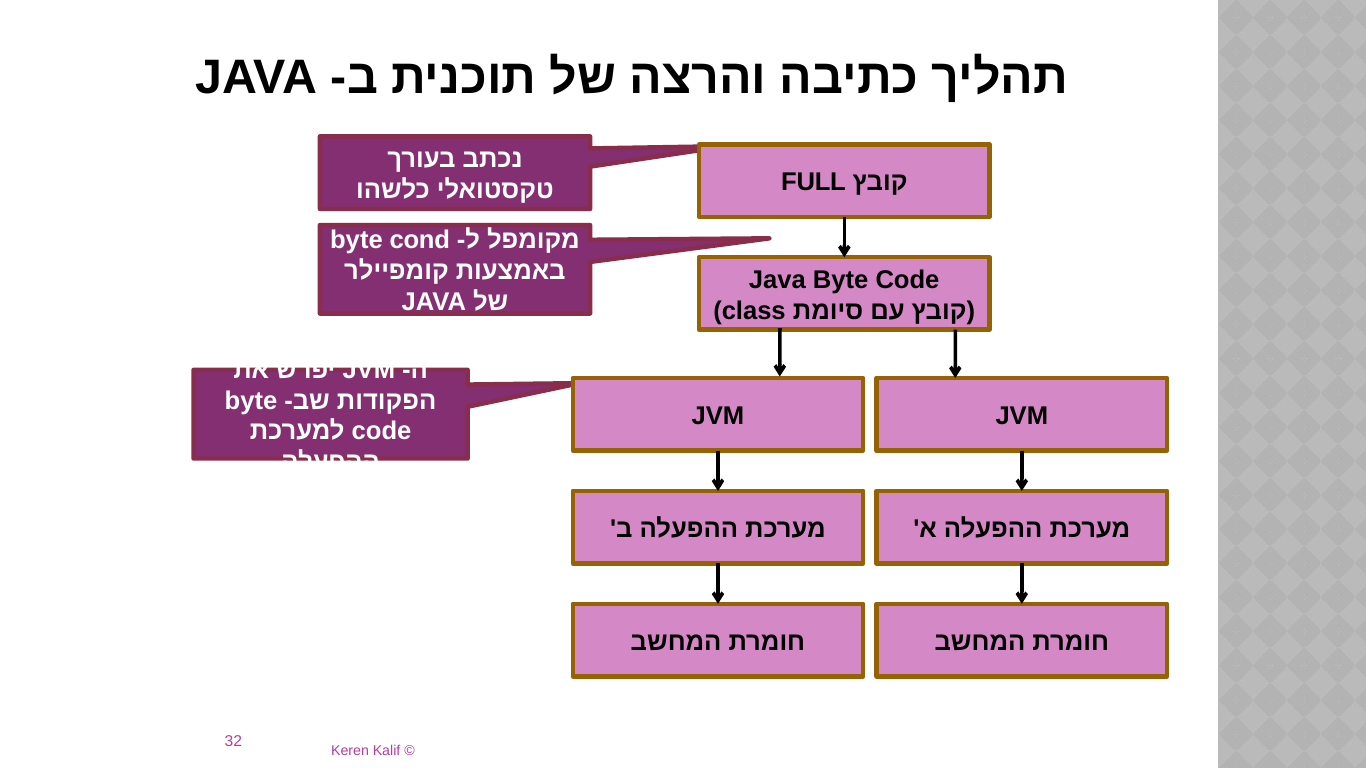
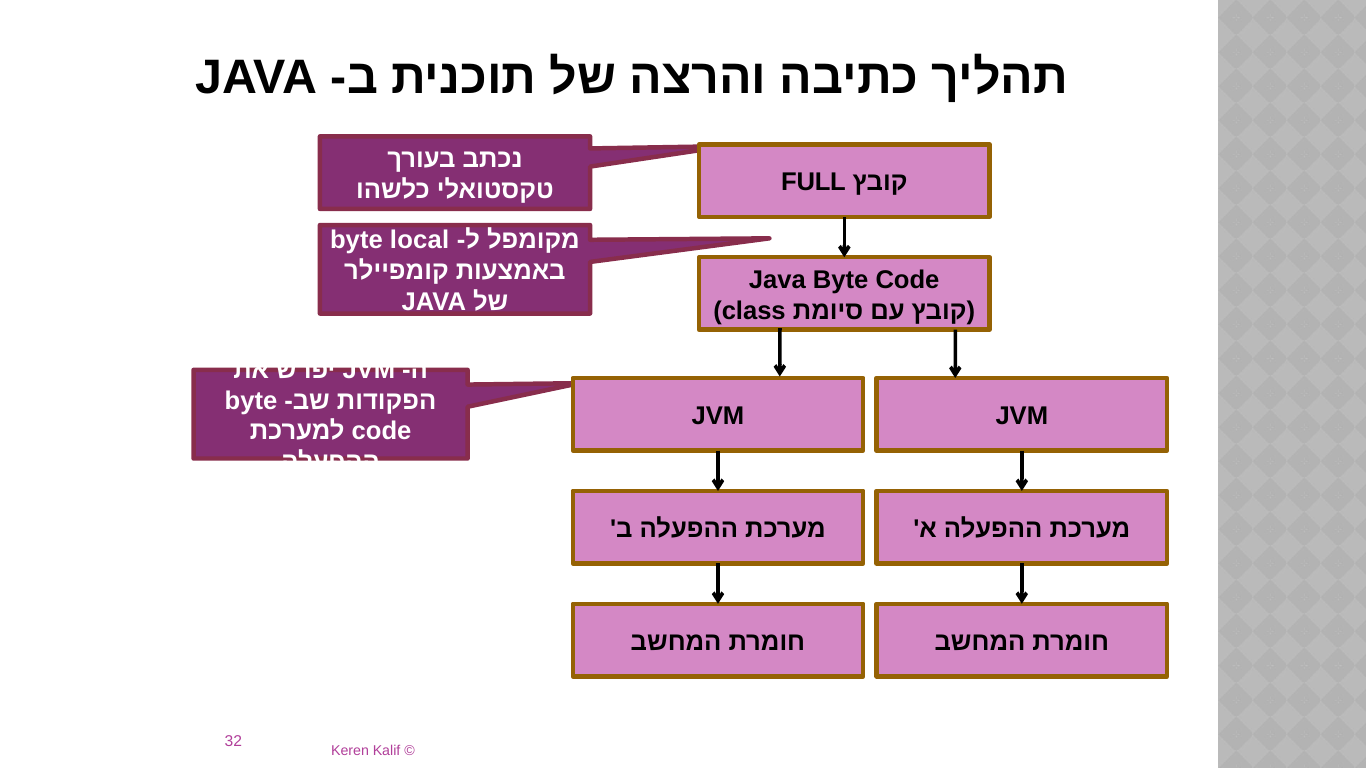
cond: cond -> local
